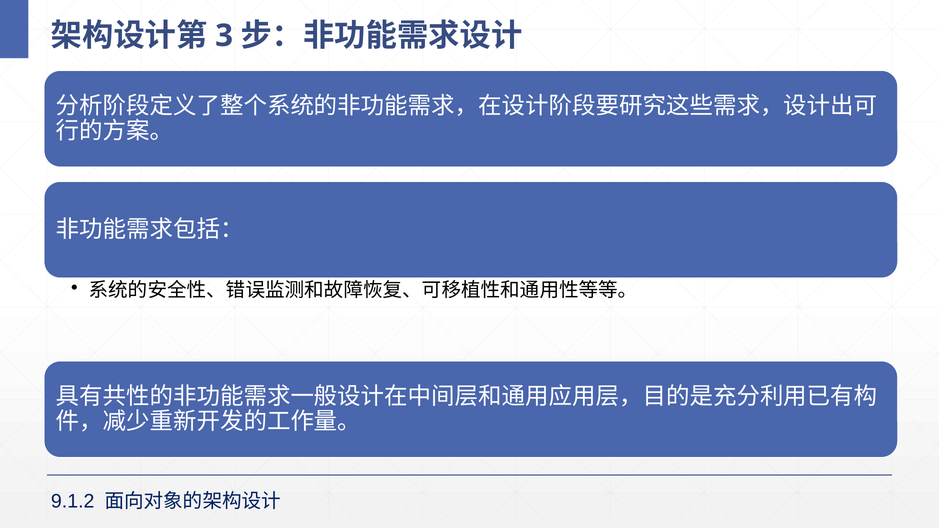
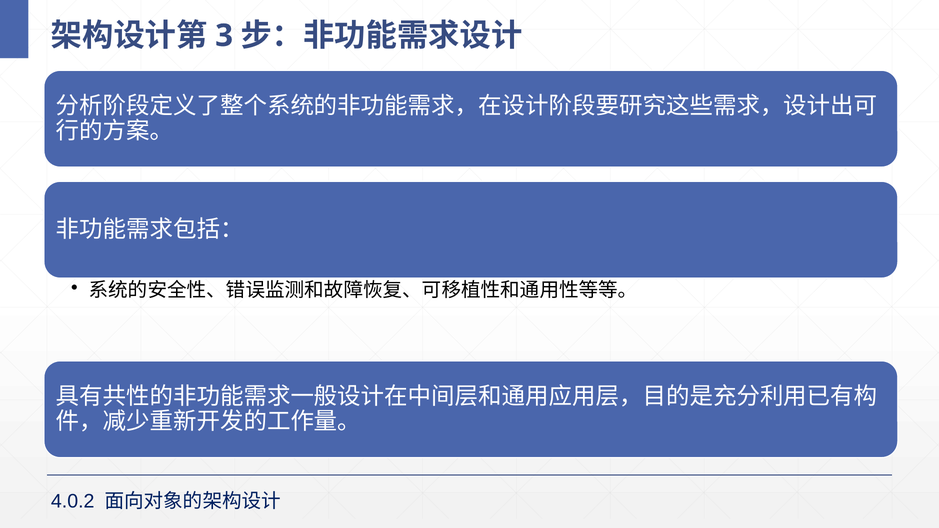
9.1.2: 9.1.2 -> 4.0.2
